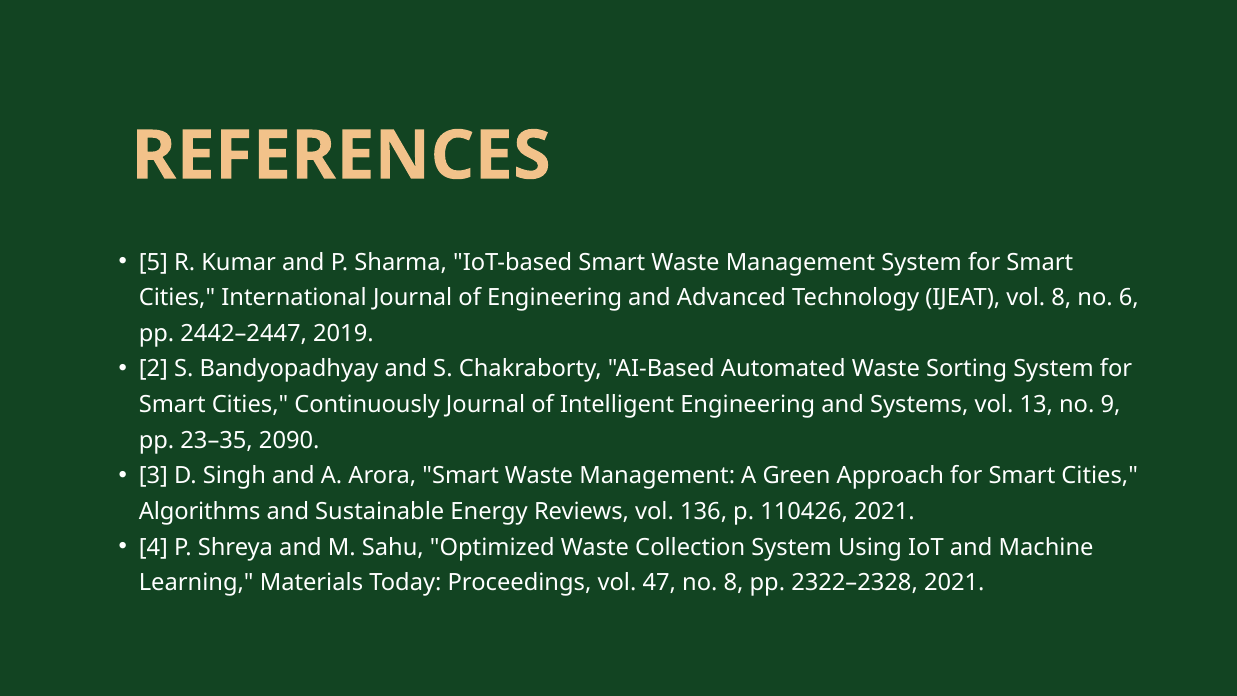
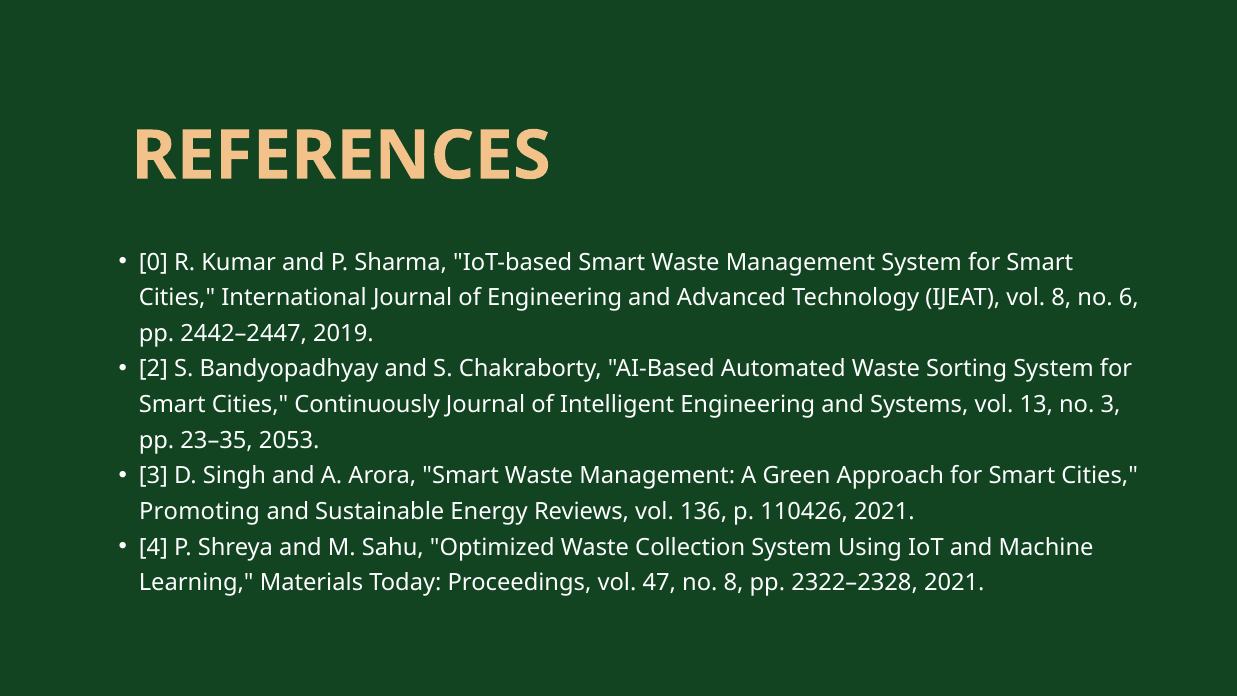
5: 5 -> 0
no 9: 9 -> 3
2090: 2090 -> 2053
Algorithms: Algorithms -> Promoting
